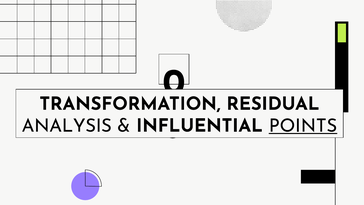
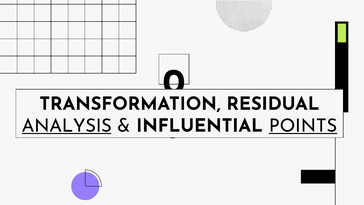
ANALYSIS underline: none -> present
